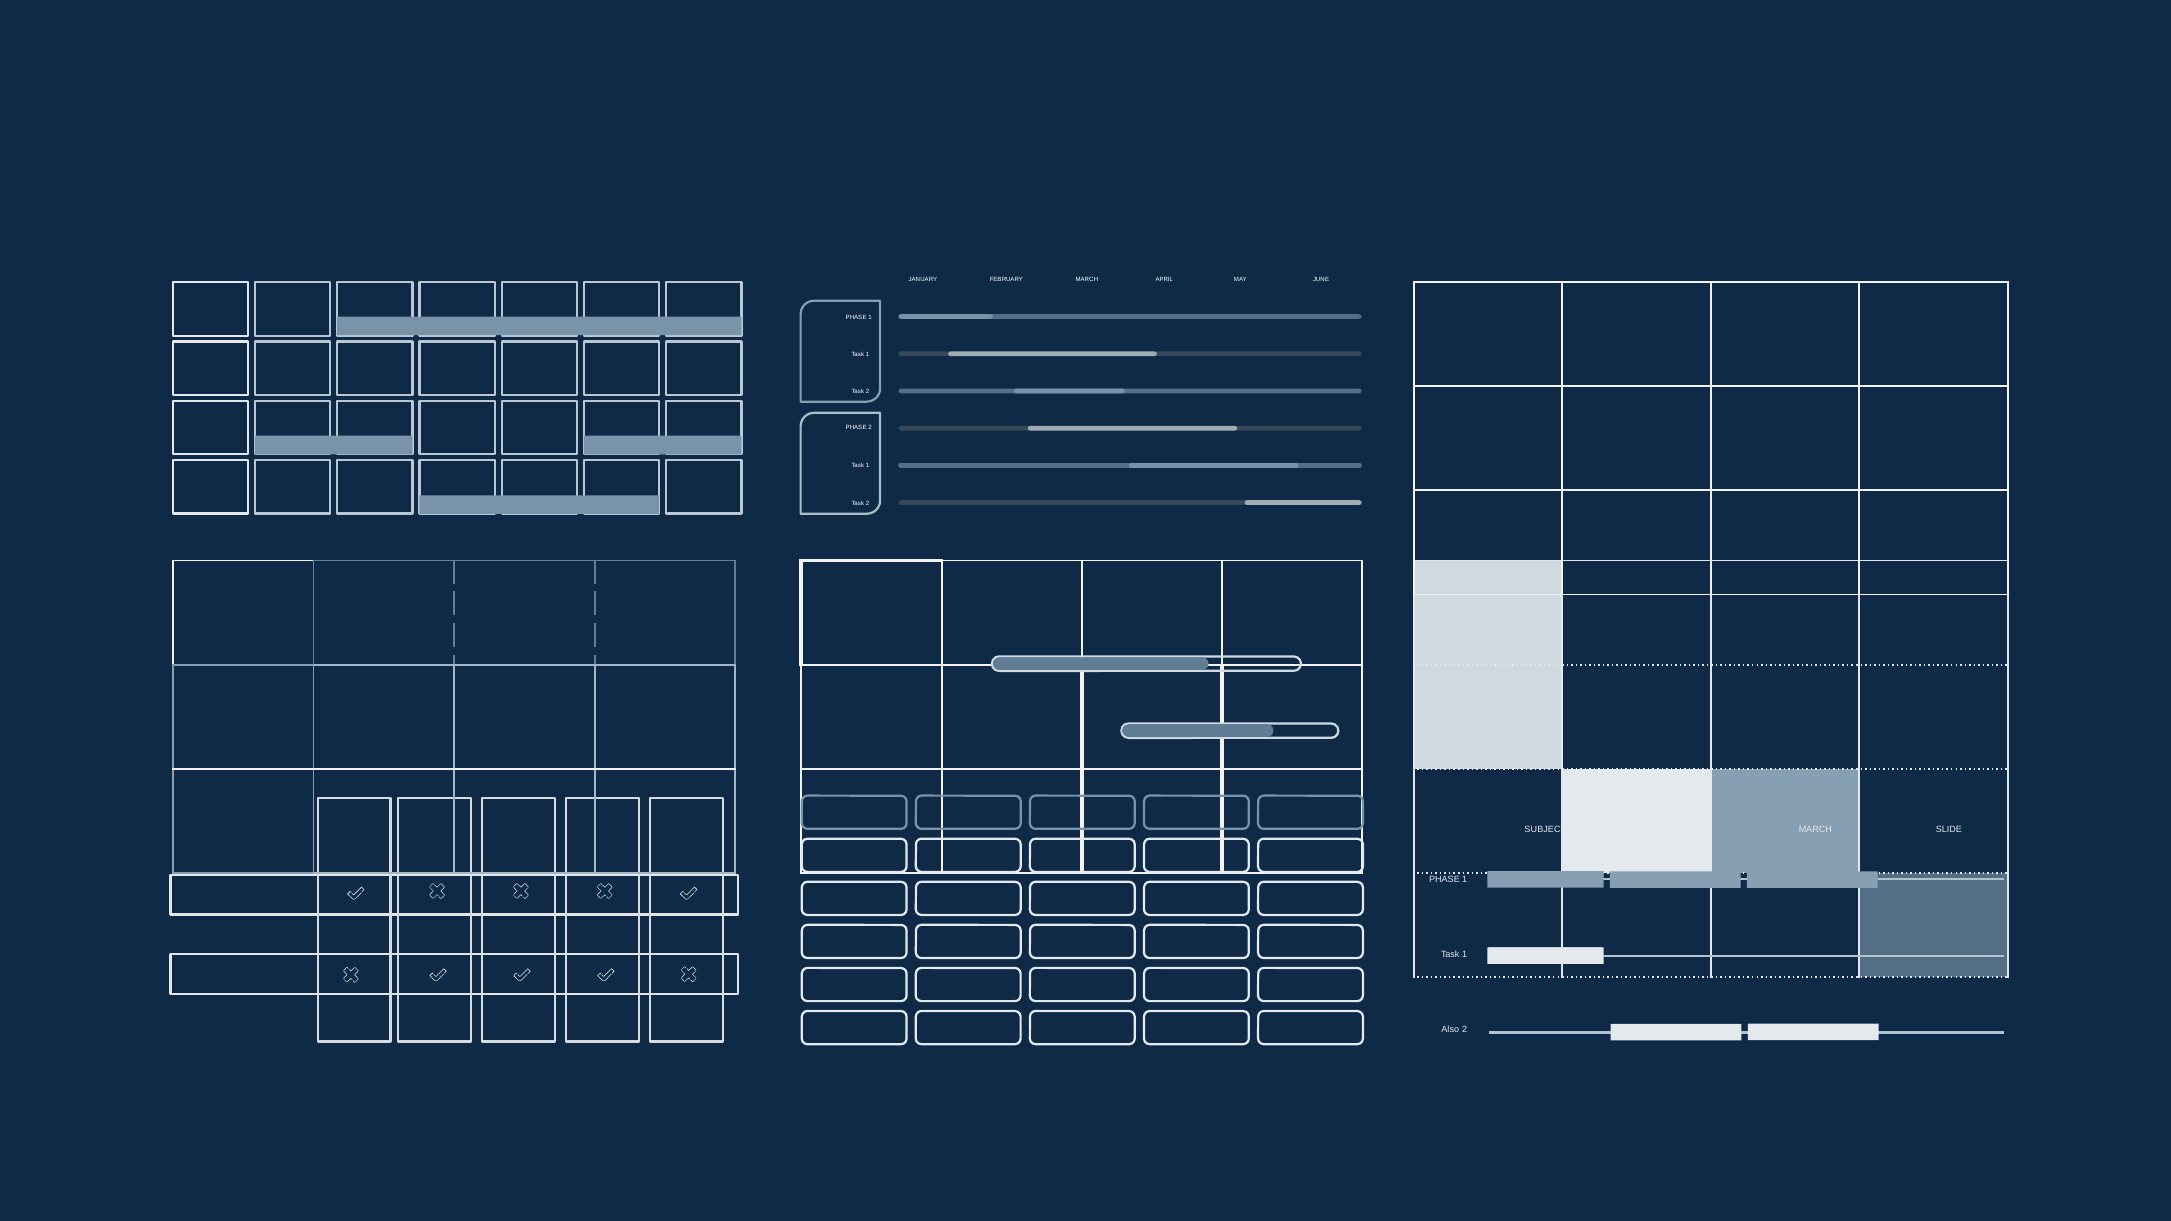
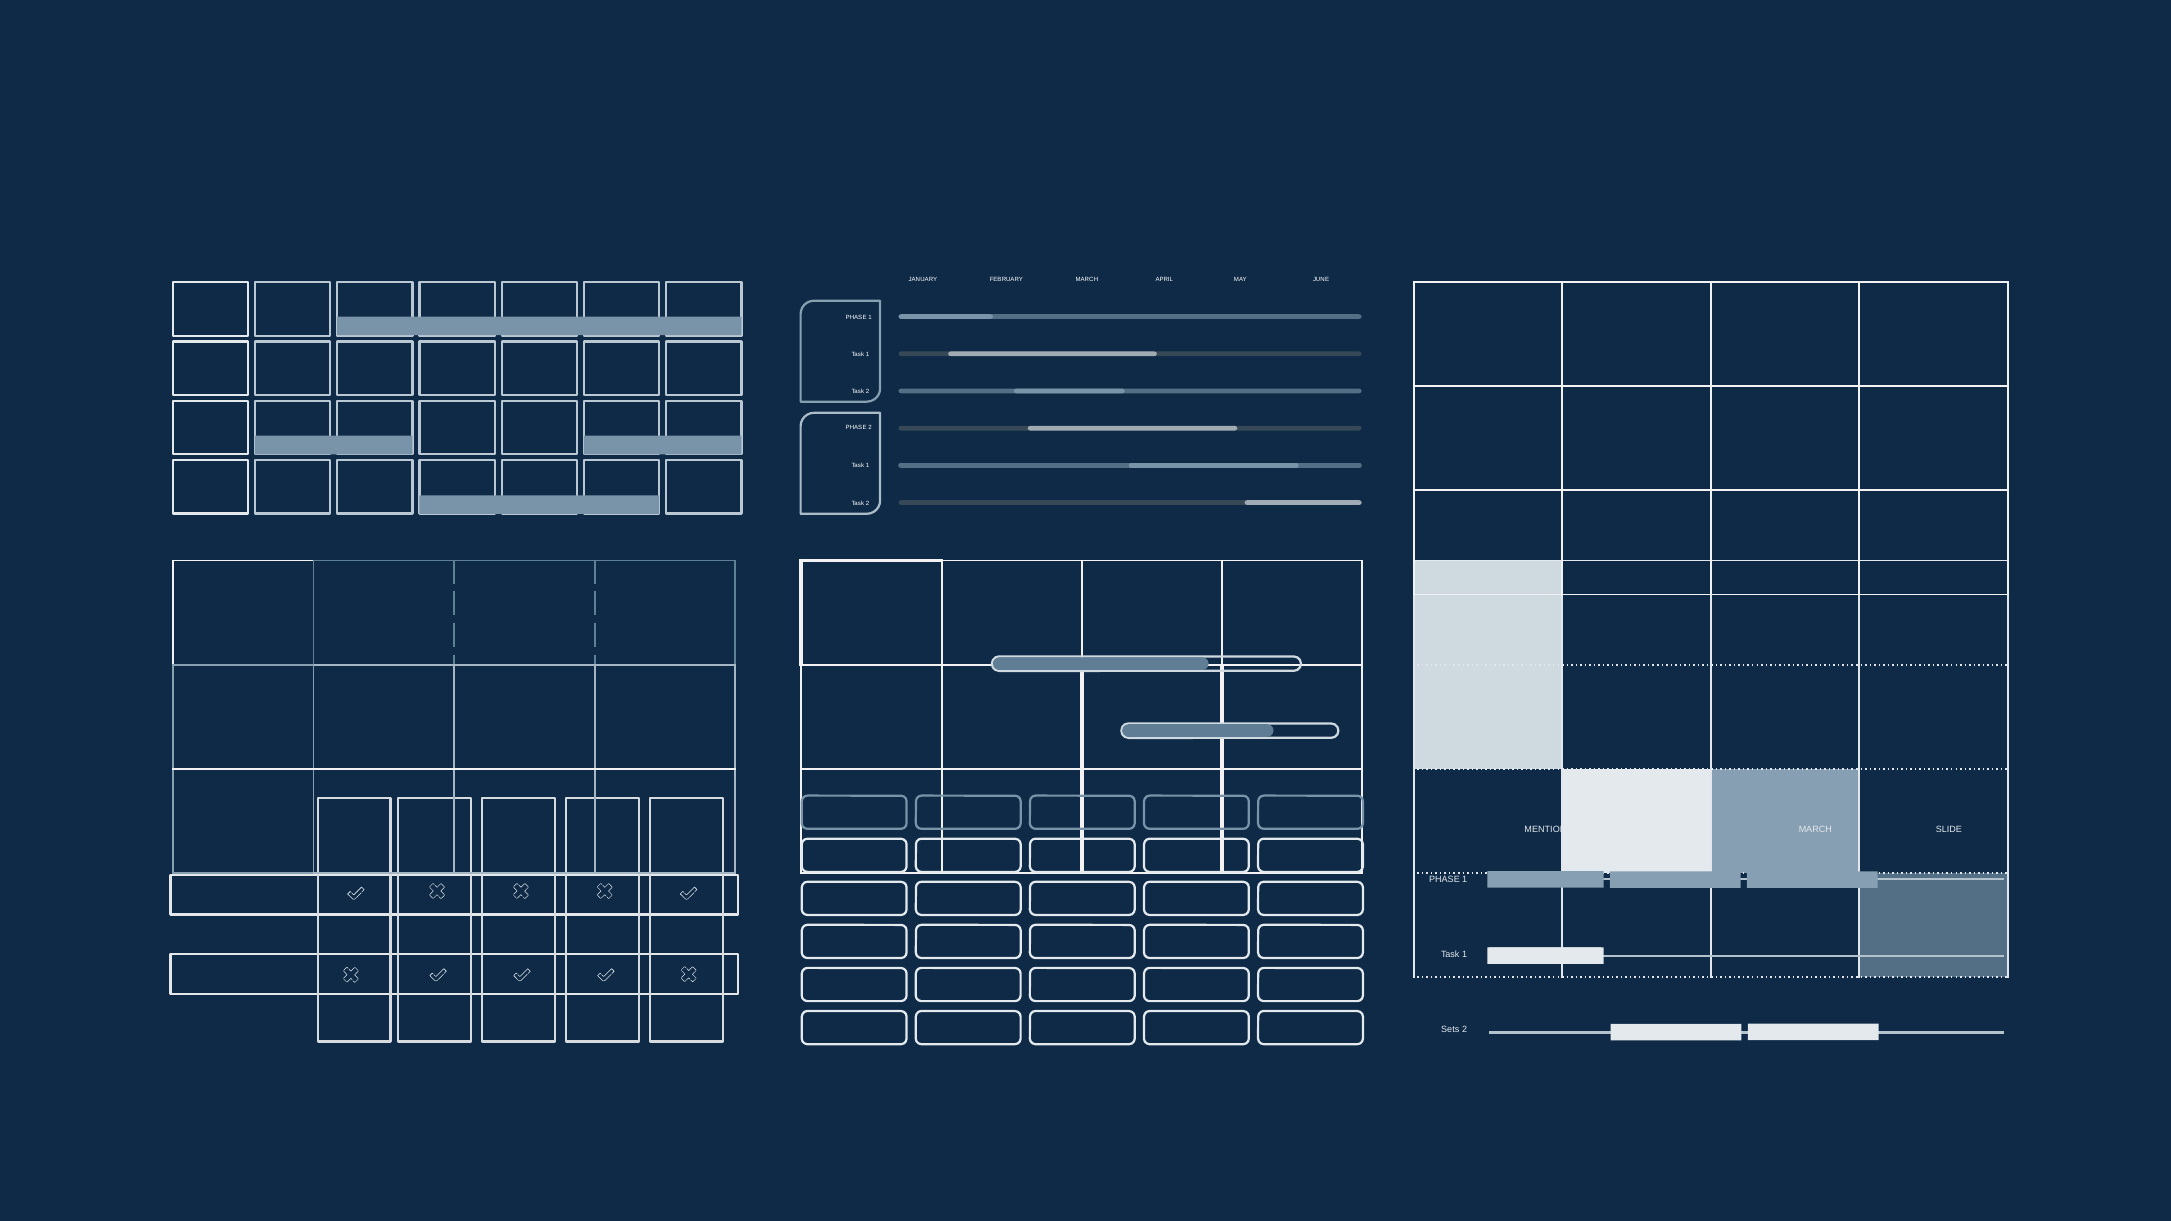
SUBJECT: SUBJECT -> MENTION
Also: Also -> Sets
